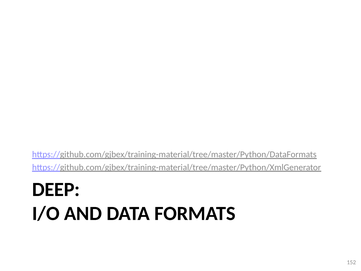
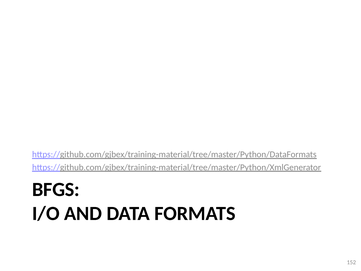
DEEP: DEEP -> BFGS
